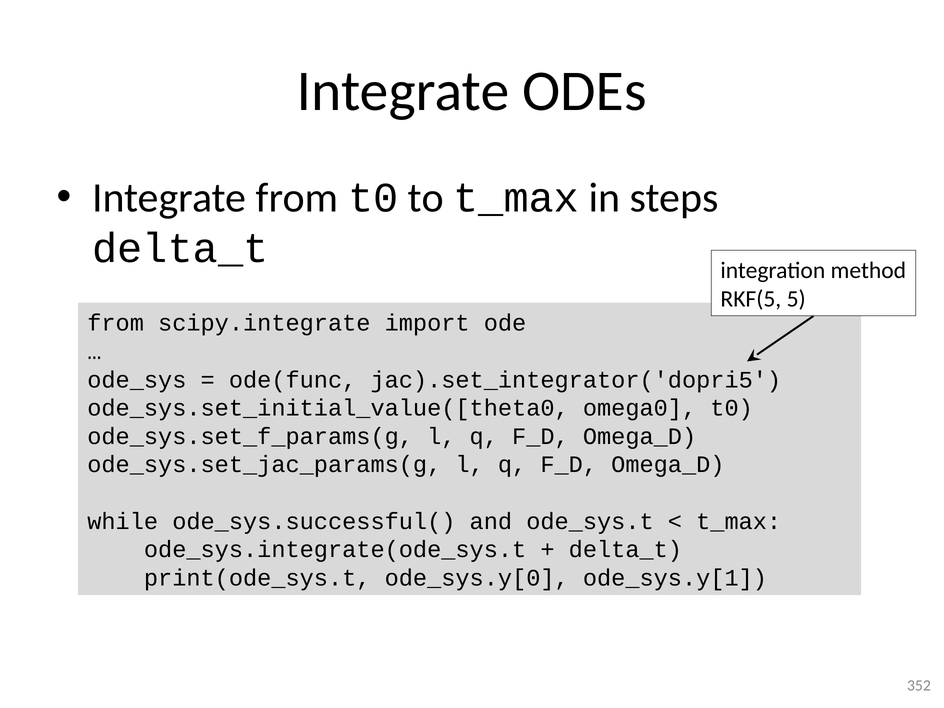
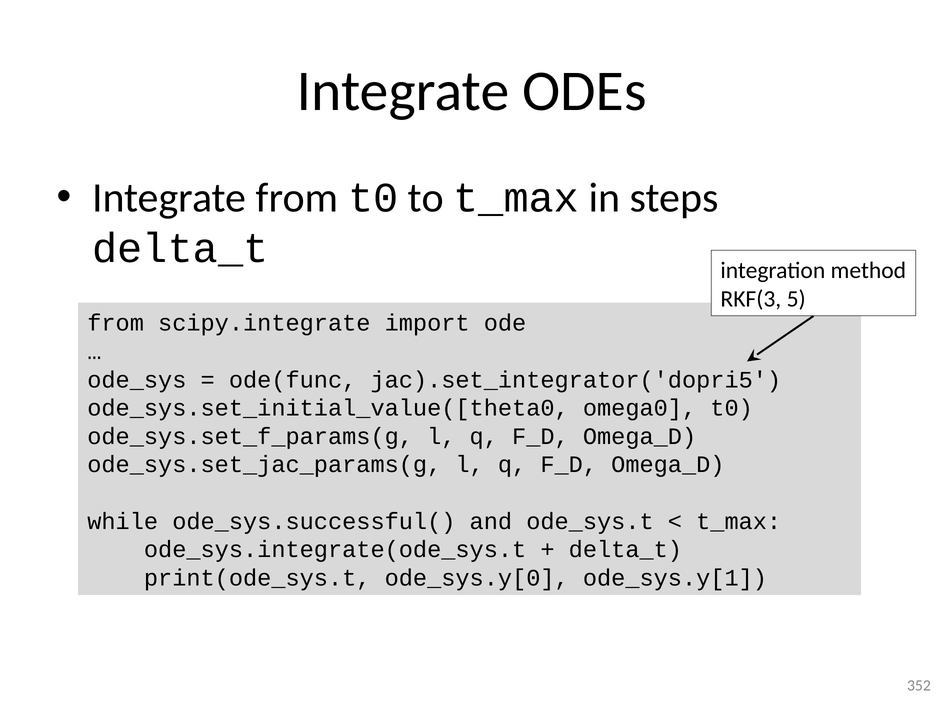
RKF(5: RKF(5 -> RKF(3
